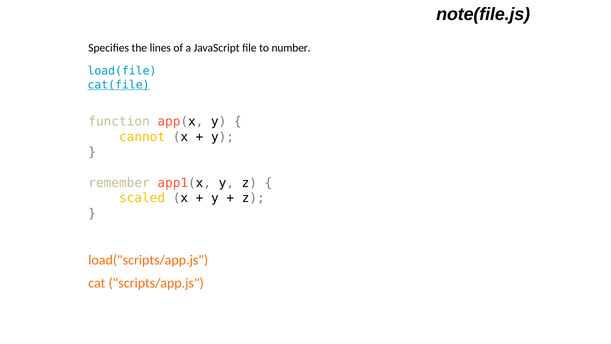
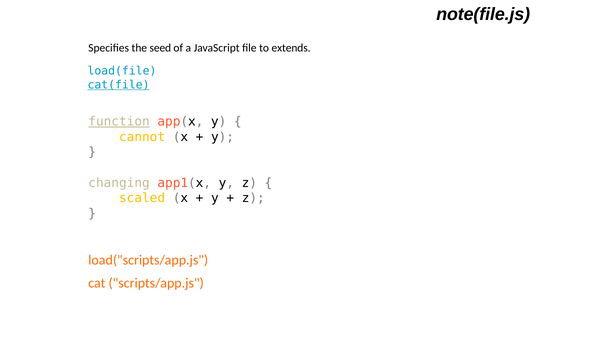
lines: lines -> seed
number: number -> extends
function underline: none -> present
remember: remember -> changing
